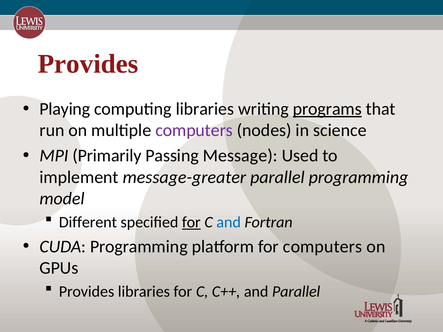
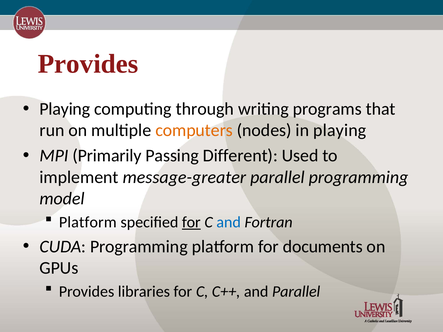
computing libraries: libraries -> through
programs underline: present -> none
computers at (194, 131) colour: purple -> orange
in science: science -> playing
Message: Message -> Different
Different at (88, 222): Different -> Platform
for computers: computers -> documents
